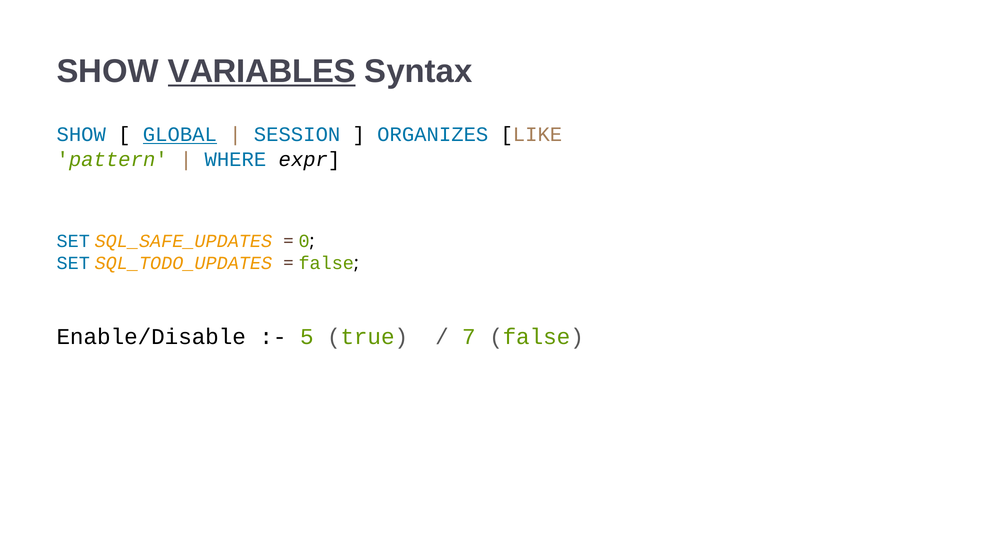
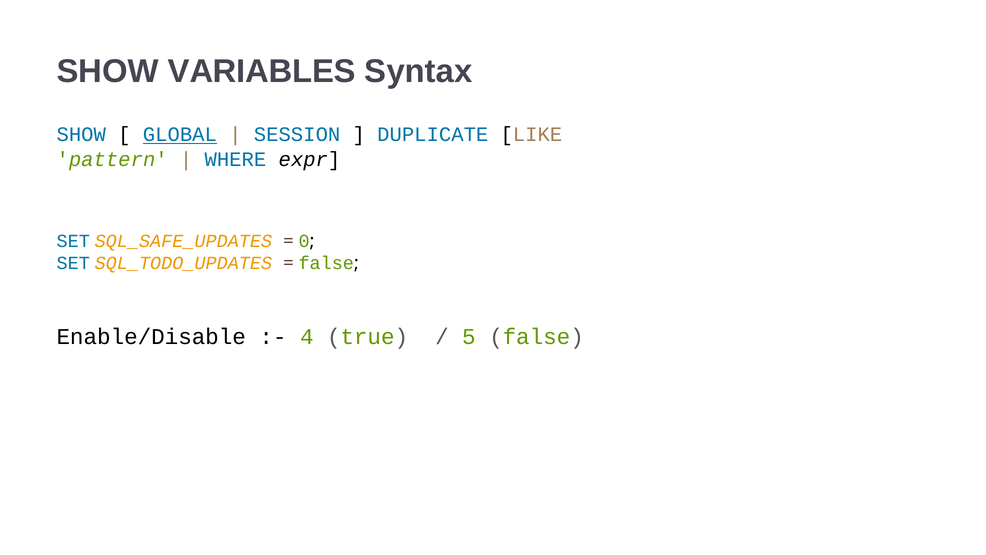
VARIABLES underline: present -> none
ORGANIZES: ORGANIZES -> DUPLICATE
5: 5 -> 4
7: 7 -> 5
